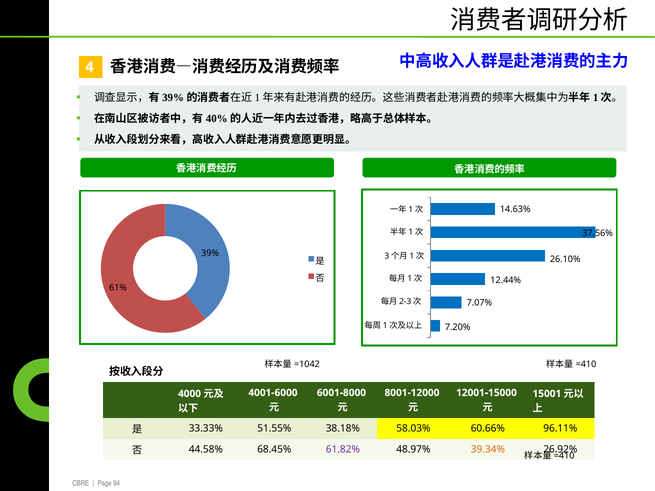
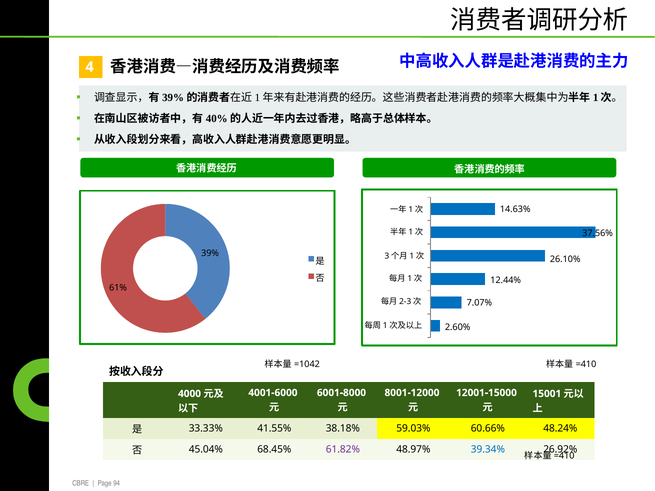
7.20%: 7.20% -> 2.60%
51.55%: 51.55% -> 41.55%
58.03%: 58.03% -> 59.03%
96.11%: 96.11% -> 48.24%
44.58%: 44.58% -> 45.04%
39.34% colour: orange -> blue
